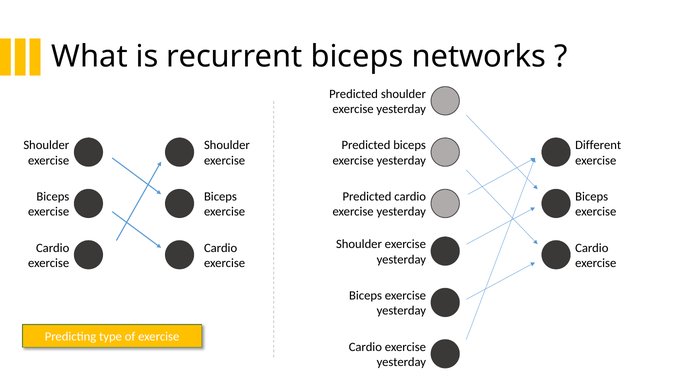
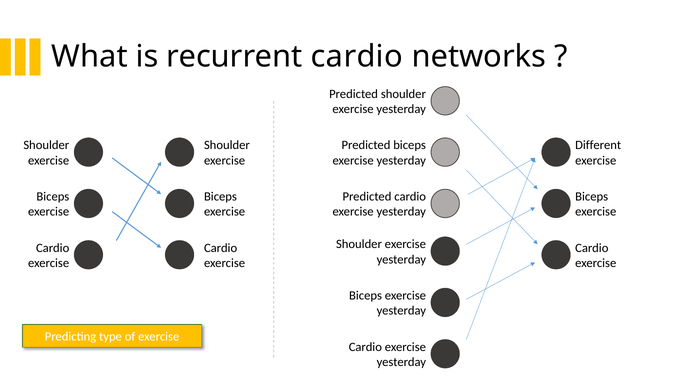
recurrent biceps: biceps -> cardio
